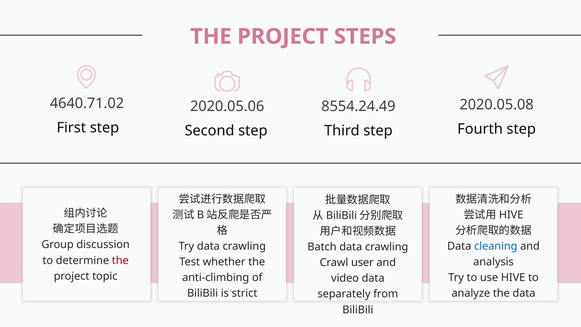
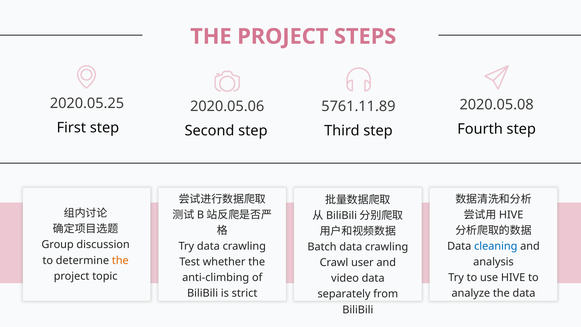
4640.71.02: 4640.71.02 -> 2020.05.25
8554.24.49: 8554.24.49 -> 5761.11.89
the at (120, 260) colour: red -> orange
